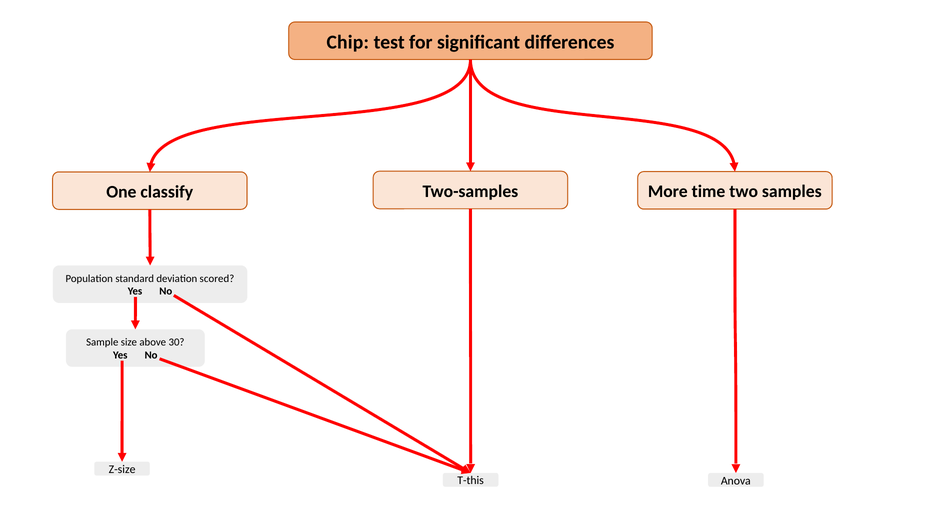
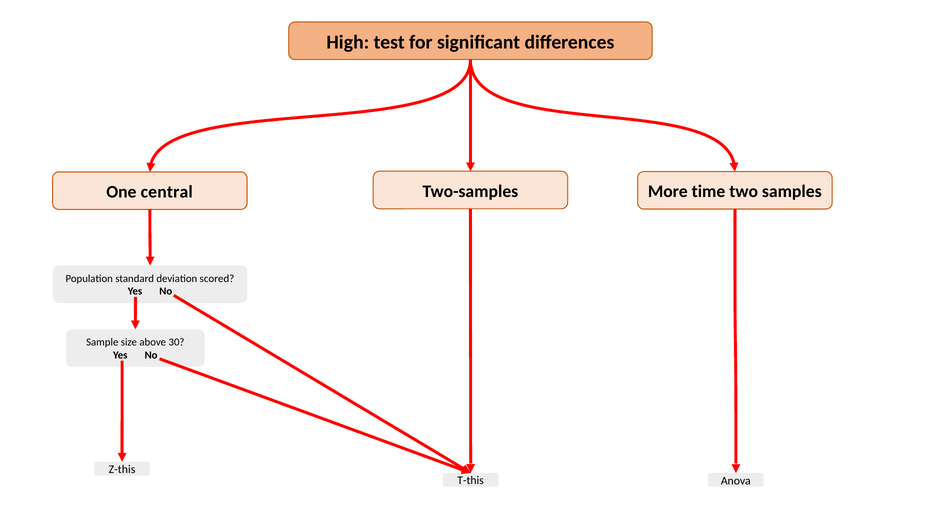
Chip: Chip -> High
classify: classify -> central
Z-size: Z-size -> Z-this
